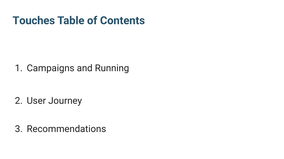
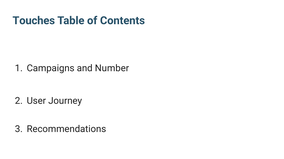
Running: Running -> Number
